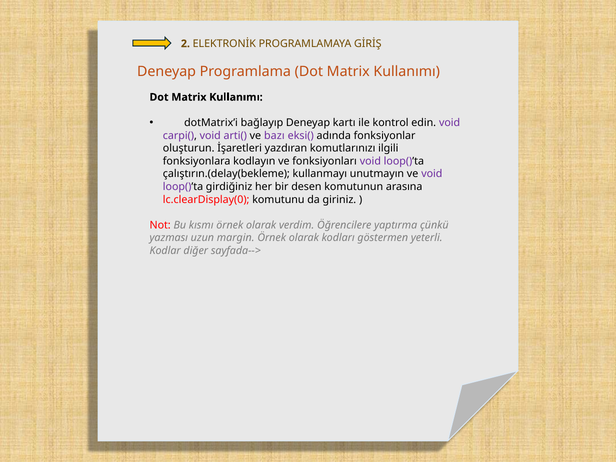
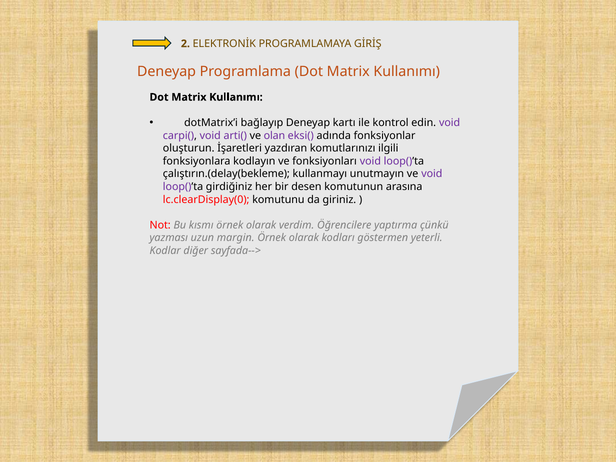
bazı: bazı -> olan
